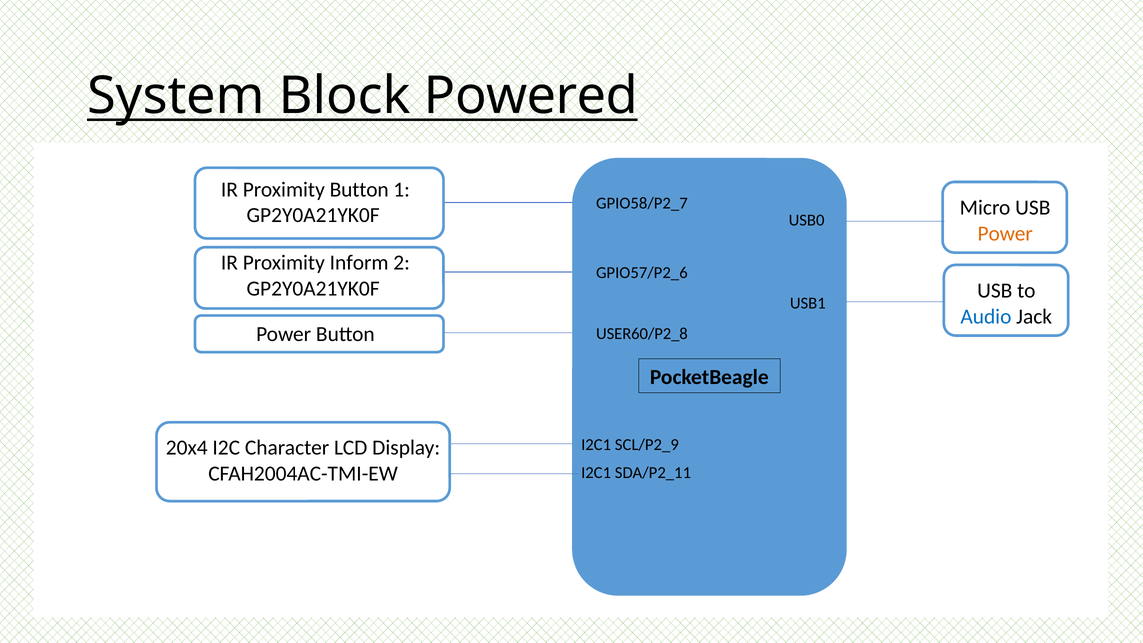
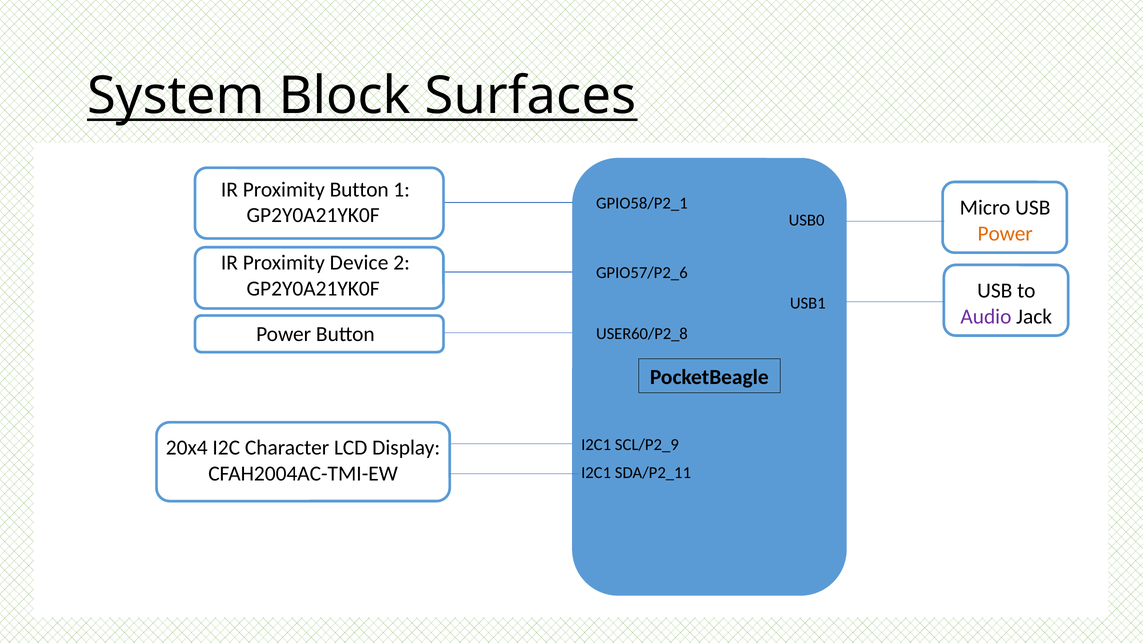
Powered: Powered -> Surfaces
GPIO58/P2_7: GPIO58/P2_7 -> GPIO58/P2_1
Inform: Inform -> Device
Audio colour: blue -> purple
